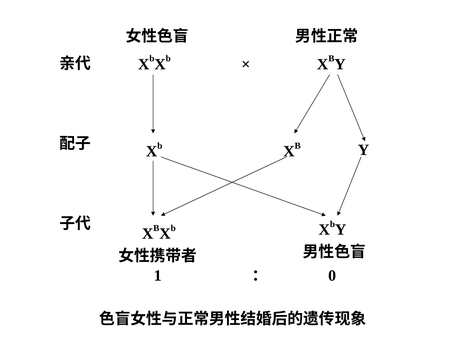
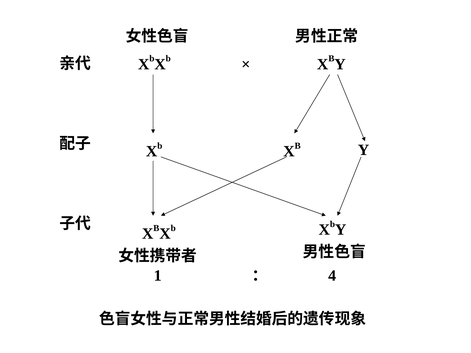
0: 0 -> 4
